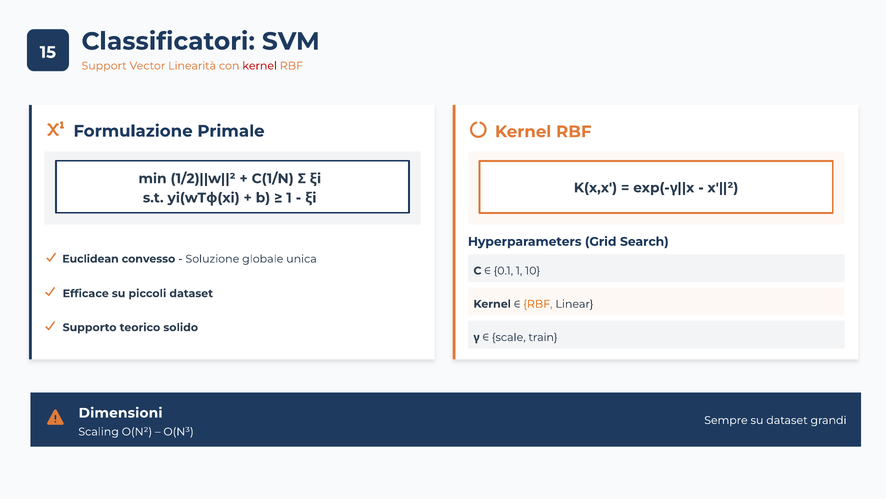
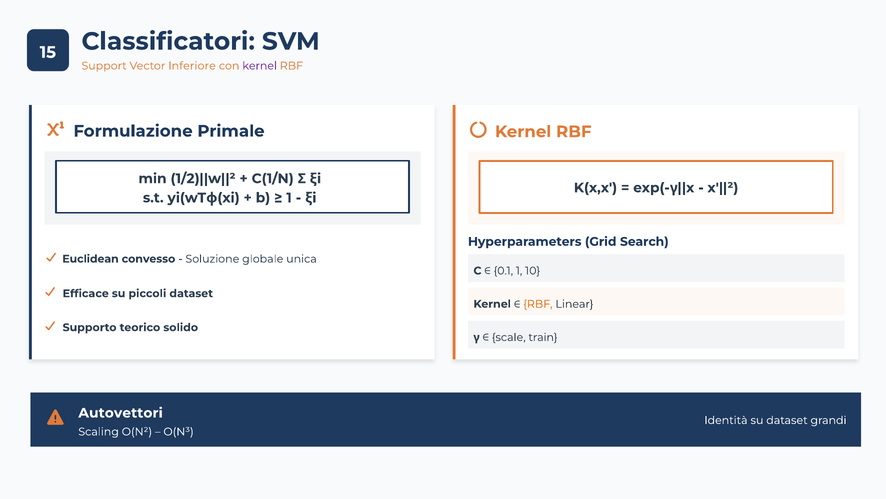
Linearità: Linearità -> Inferiore
kernel at (260, 66) colour: red -> purple
Dimensioni: Dimensioni -> Autovettori
Sempre: Sempre -> Identità
